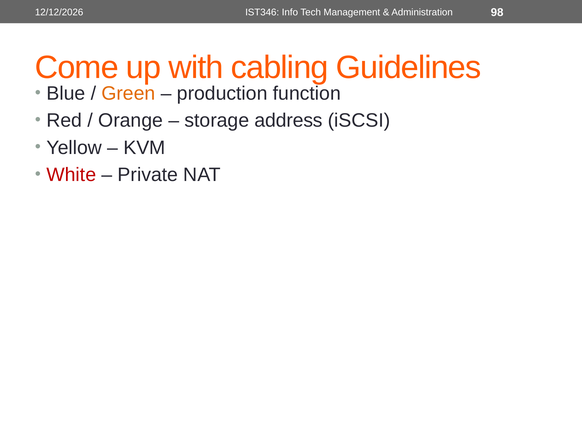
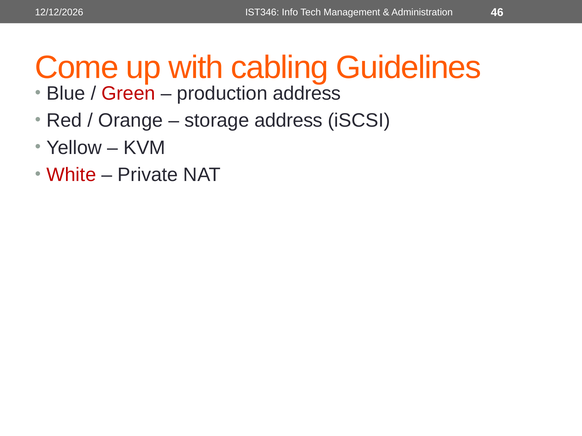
98: 98 -> 46
Green colour: orange -> red
production function: function -> address
